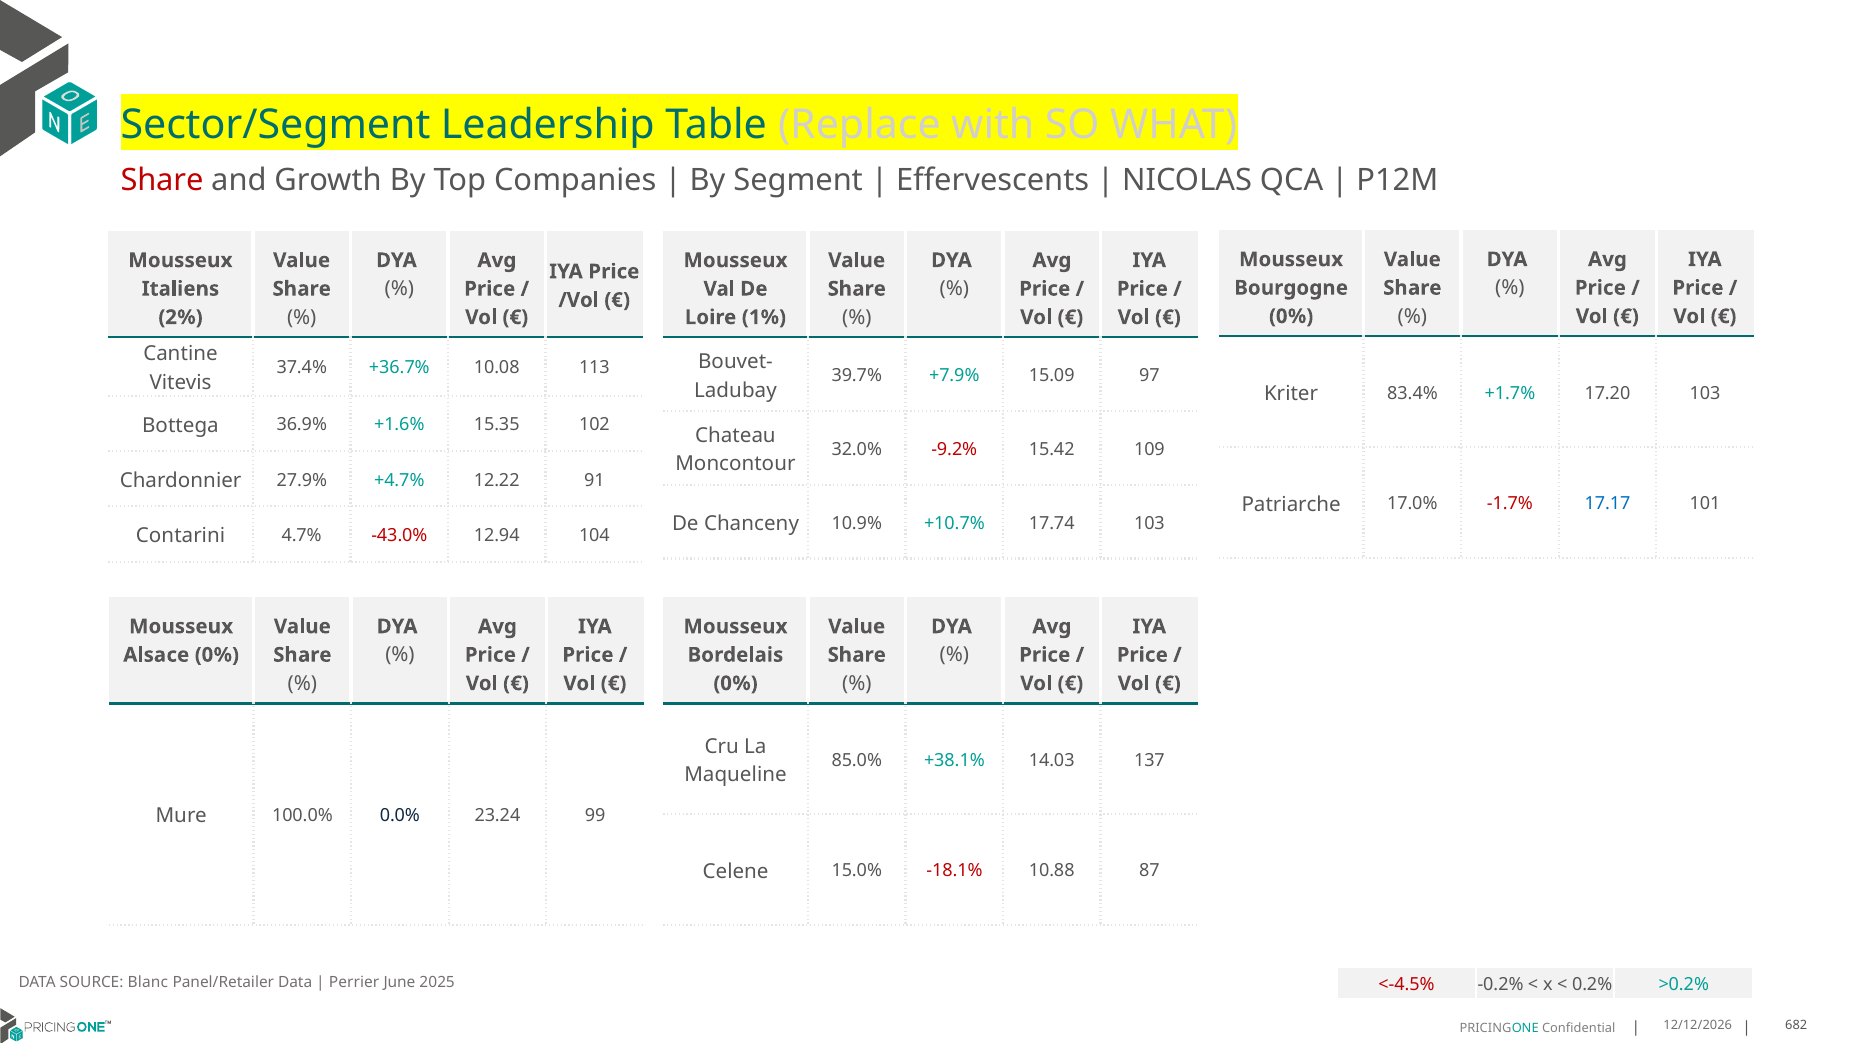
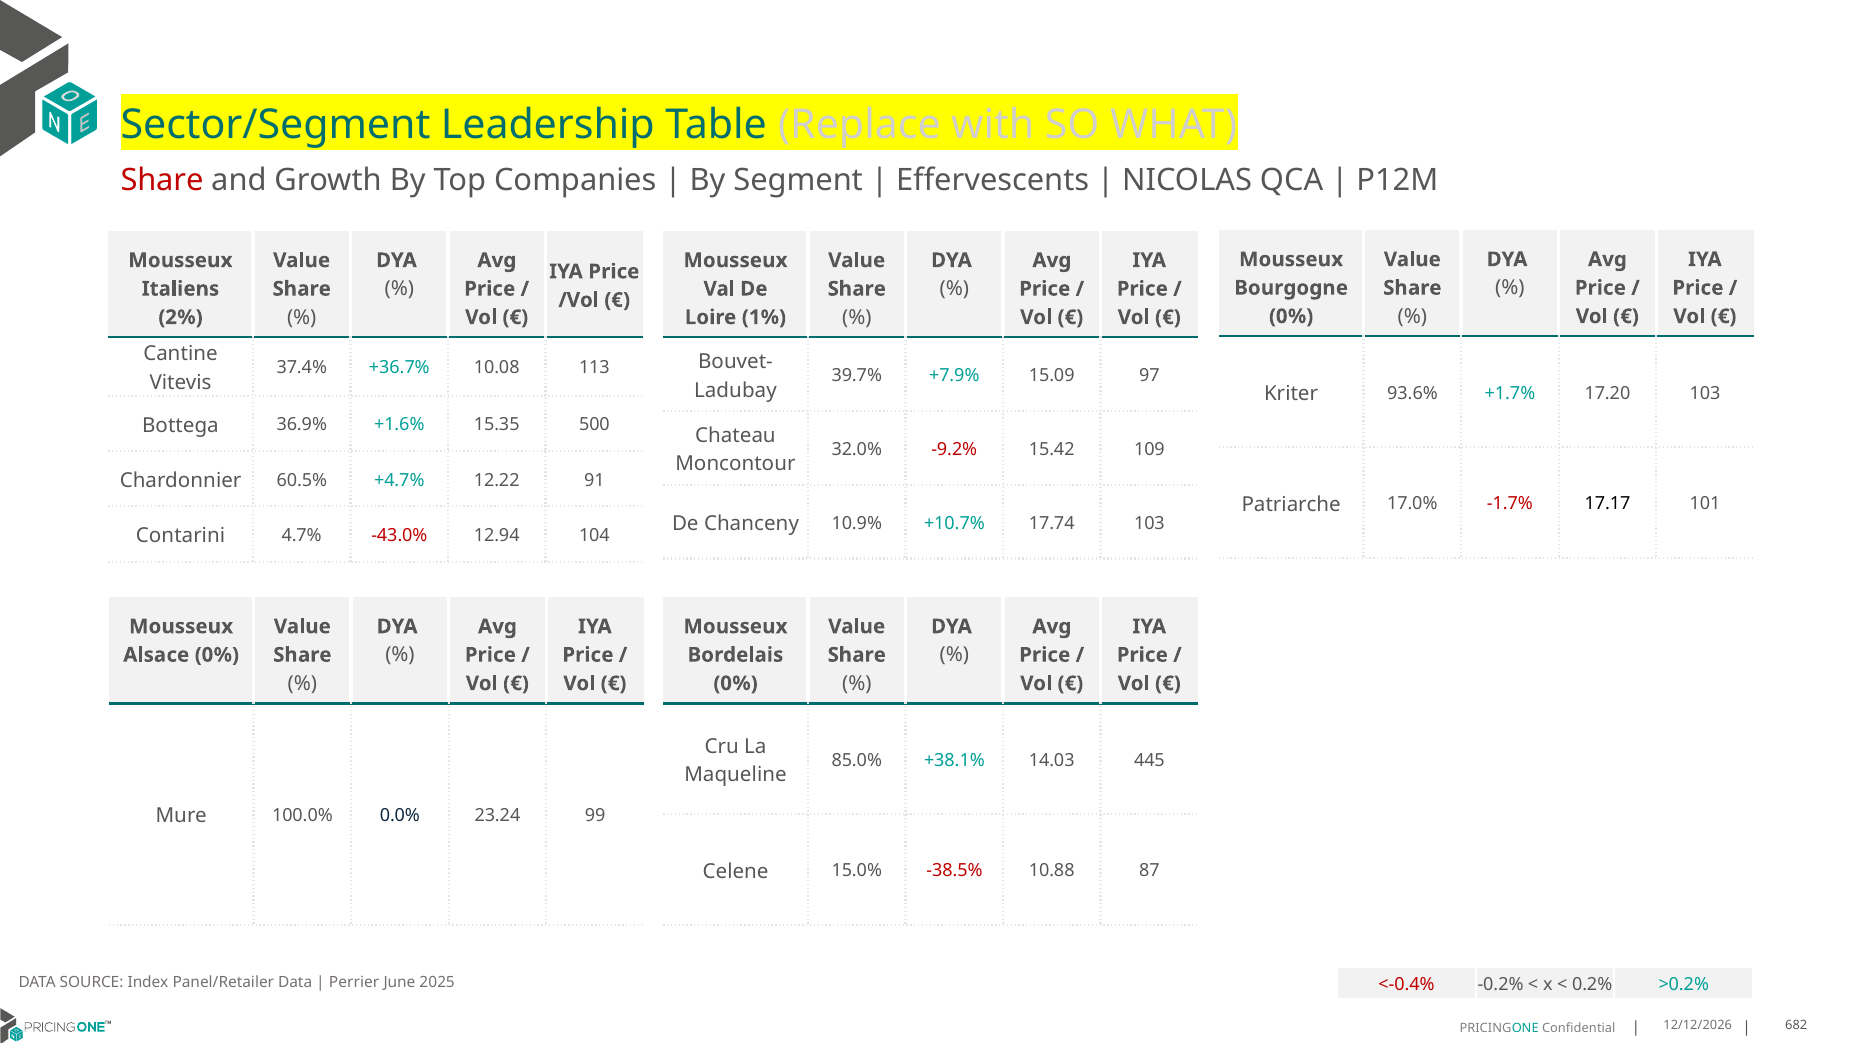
83.4%: 83.4% -> 93.6%
102: 102 -> 500
27.9%: 27.9% -> 60.5%
17.17 colour: blue -> black
137: 137 -> 445
-18.1%: -18.1% -> -38.5%
Blanc: Blanc -> Index
<-4.5%: <-4.5% -> <-0.4%
